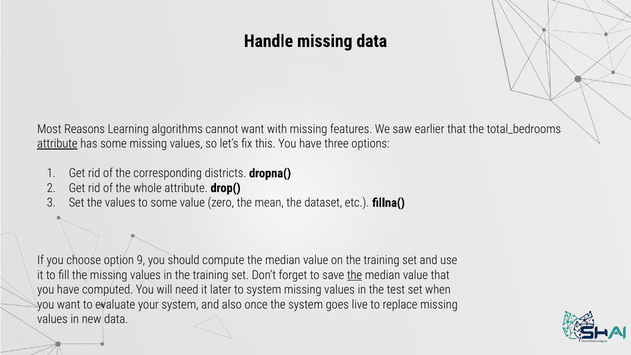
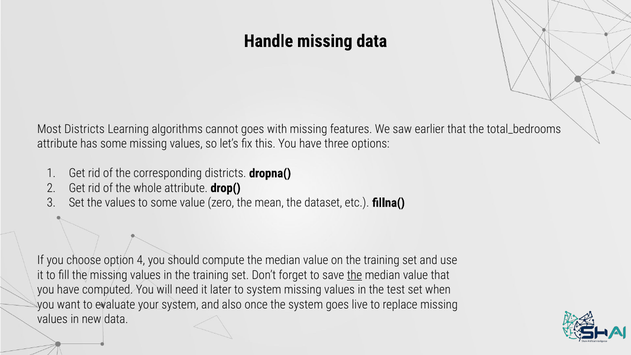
Most Reasons: Reasons -> Districts
cannot want: want -> goes
attribute at (57, 144) underline: present -> none
9: 9 -> 4
